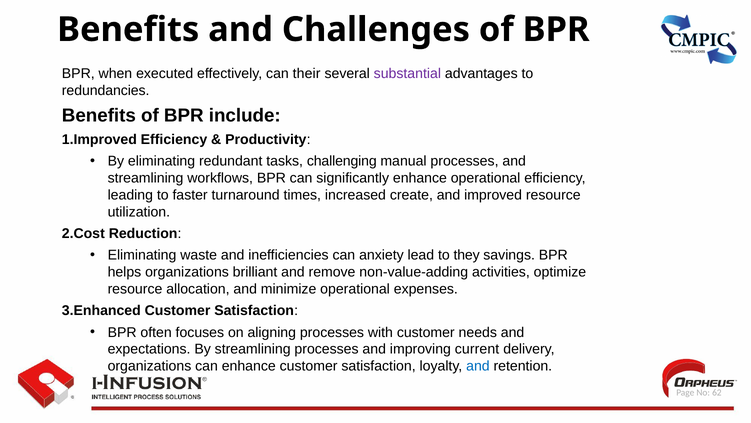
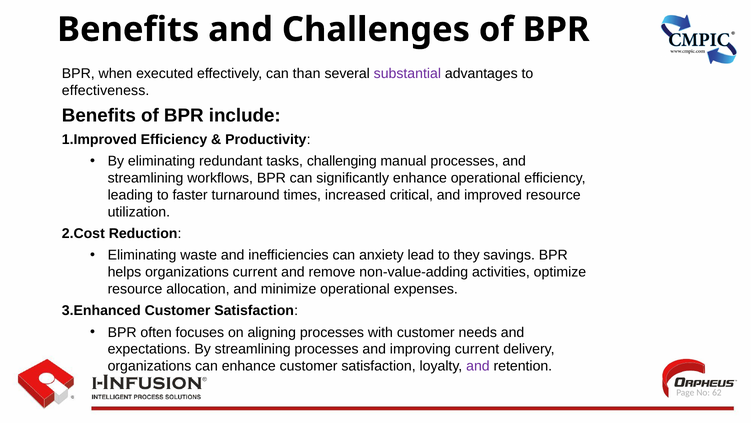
their: their -> than
redundancies: redundancies -> effectiveness
create: create -> critical
organizations brilliant: brilliant -> current
and at (478, 366) colour: blue -> purple
